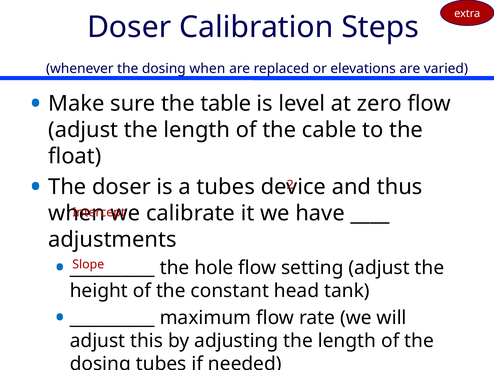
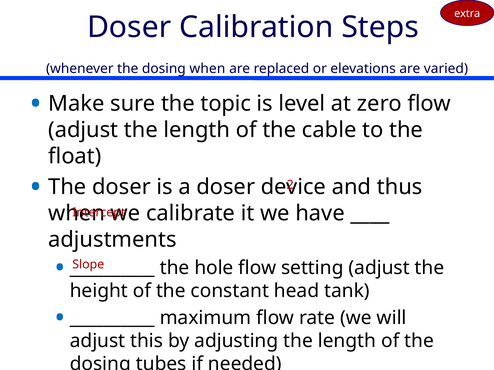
table: table -> topic
a tubes: tubes -> doser
